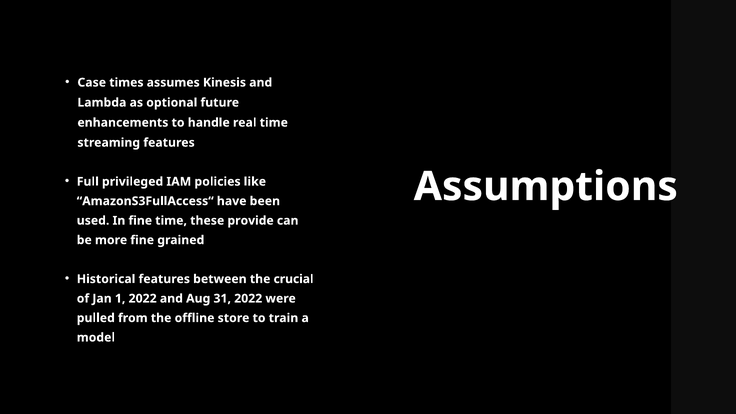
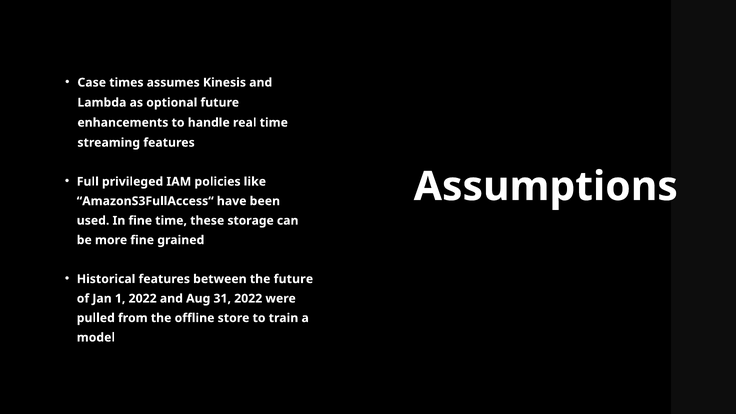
provide: provide -> storage
the crucial: crucial -> future
